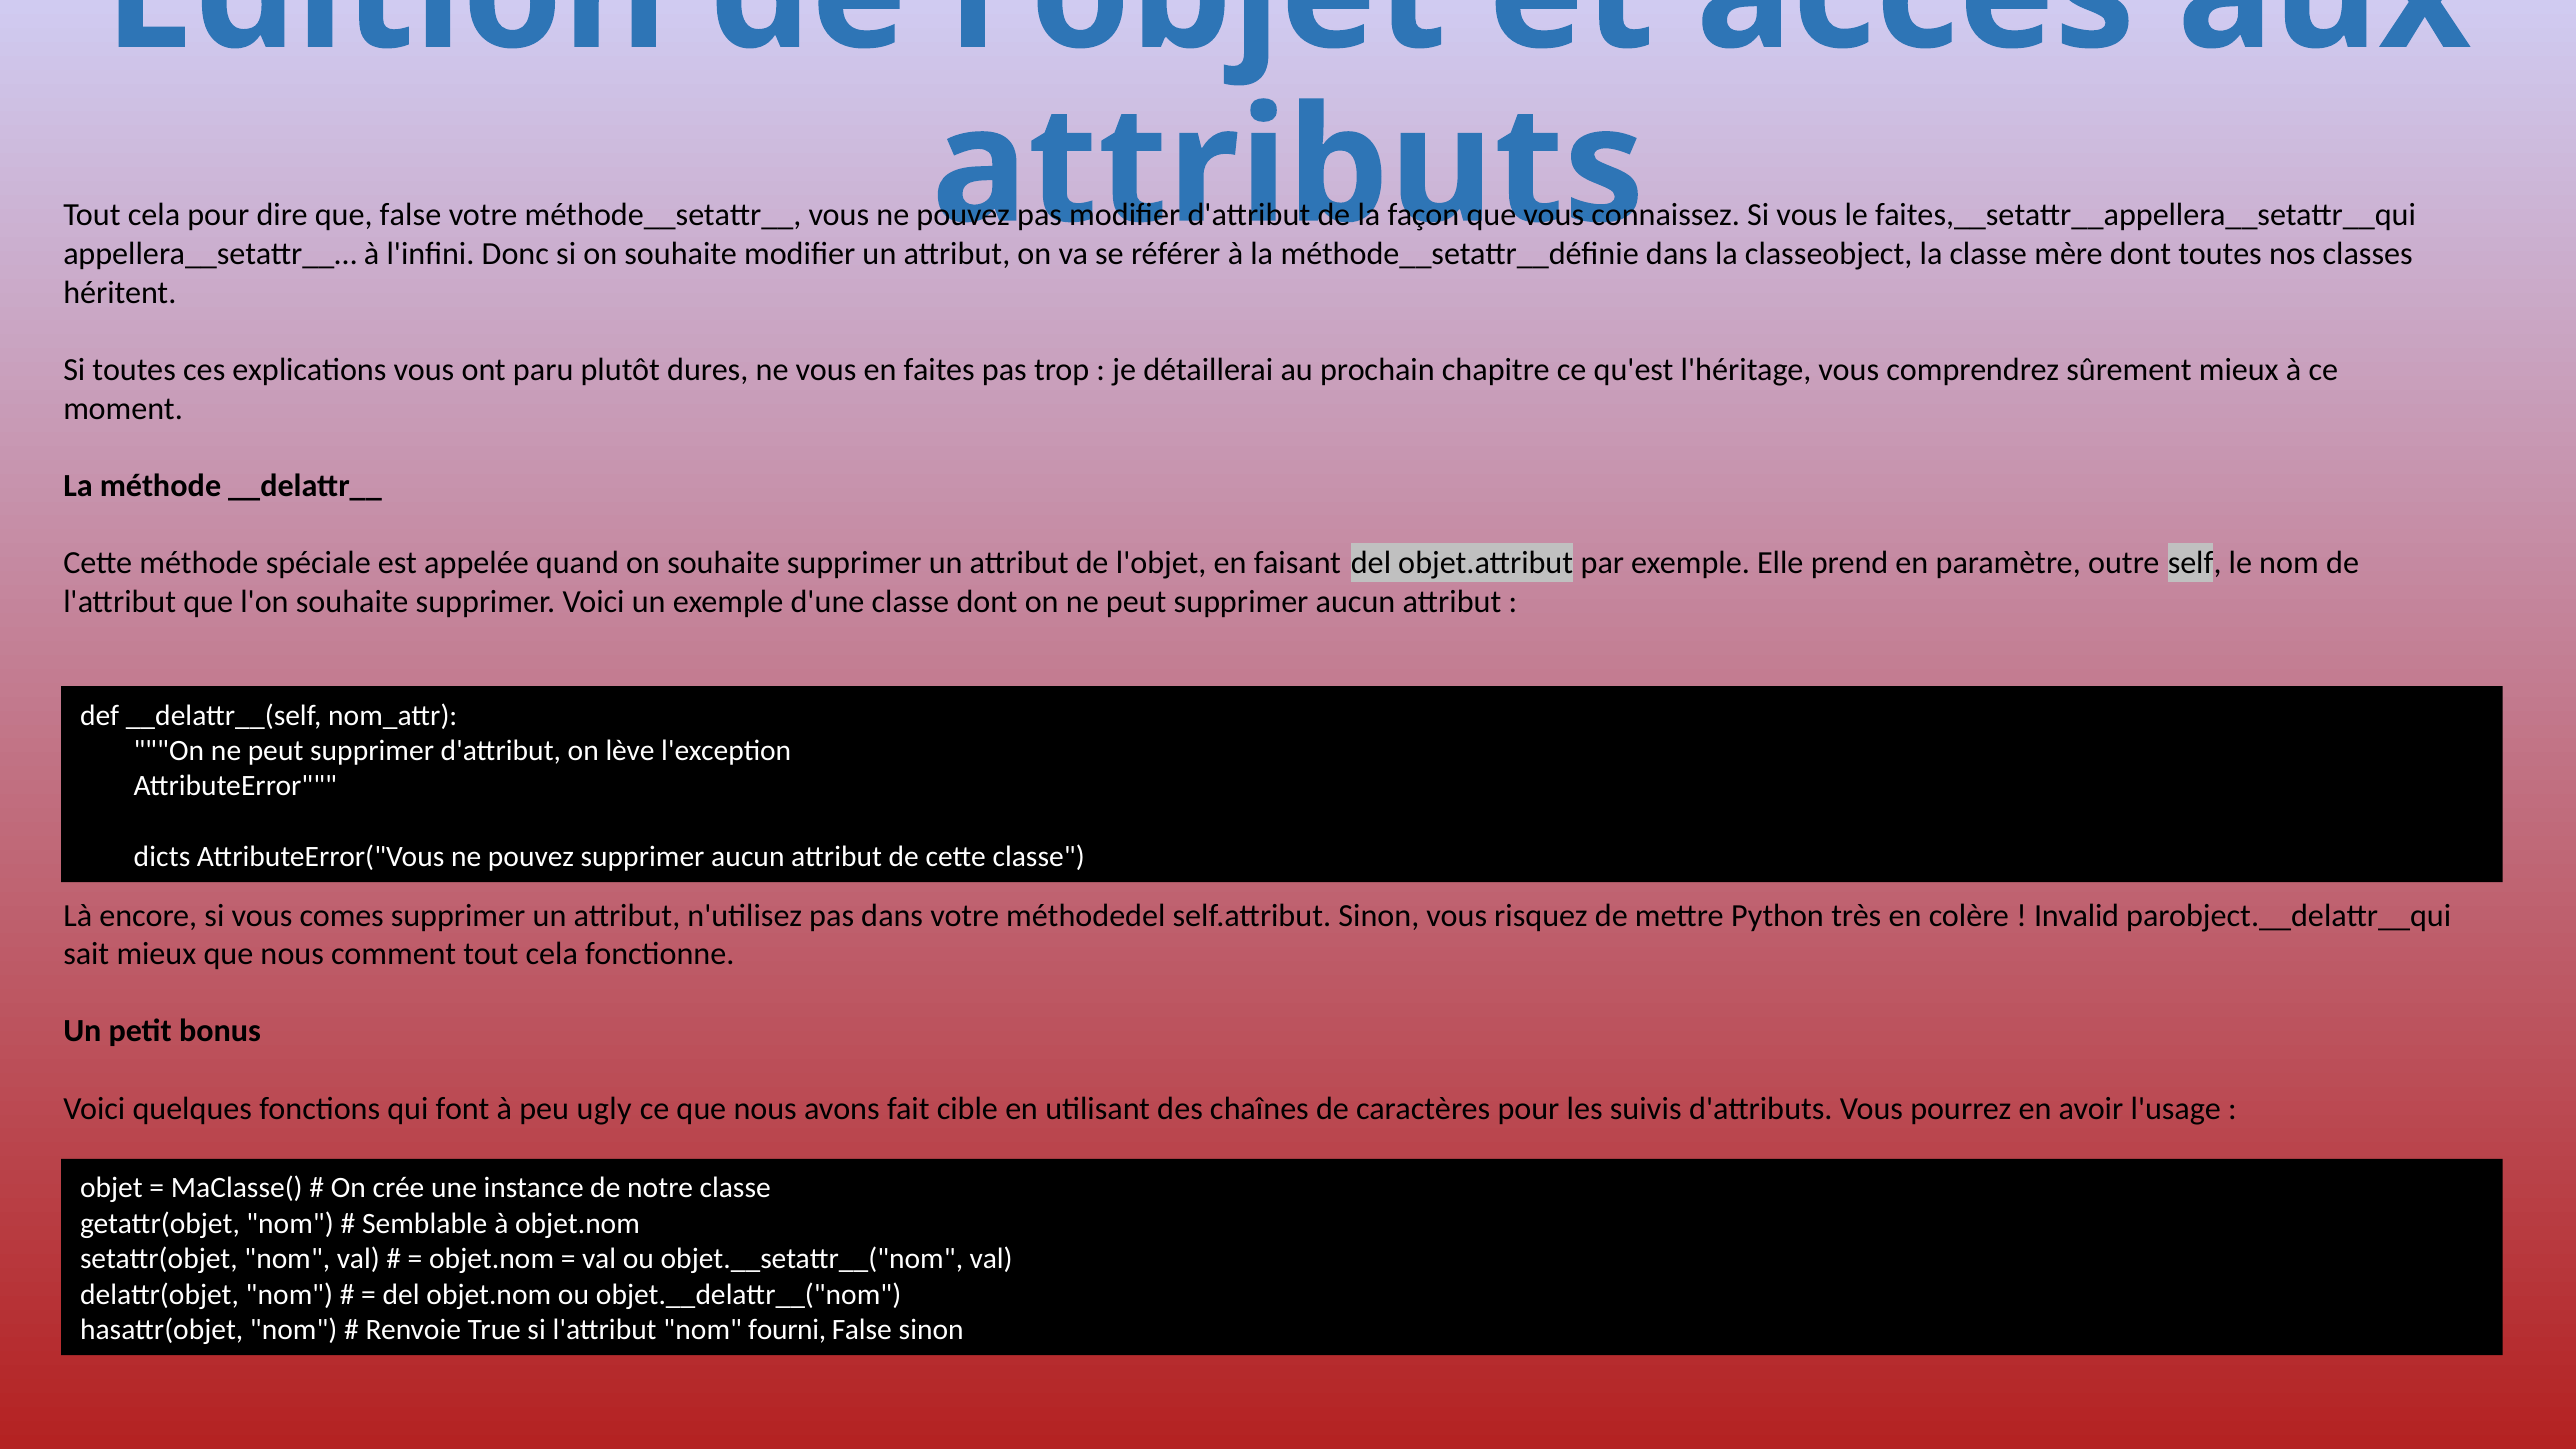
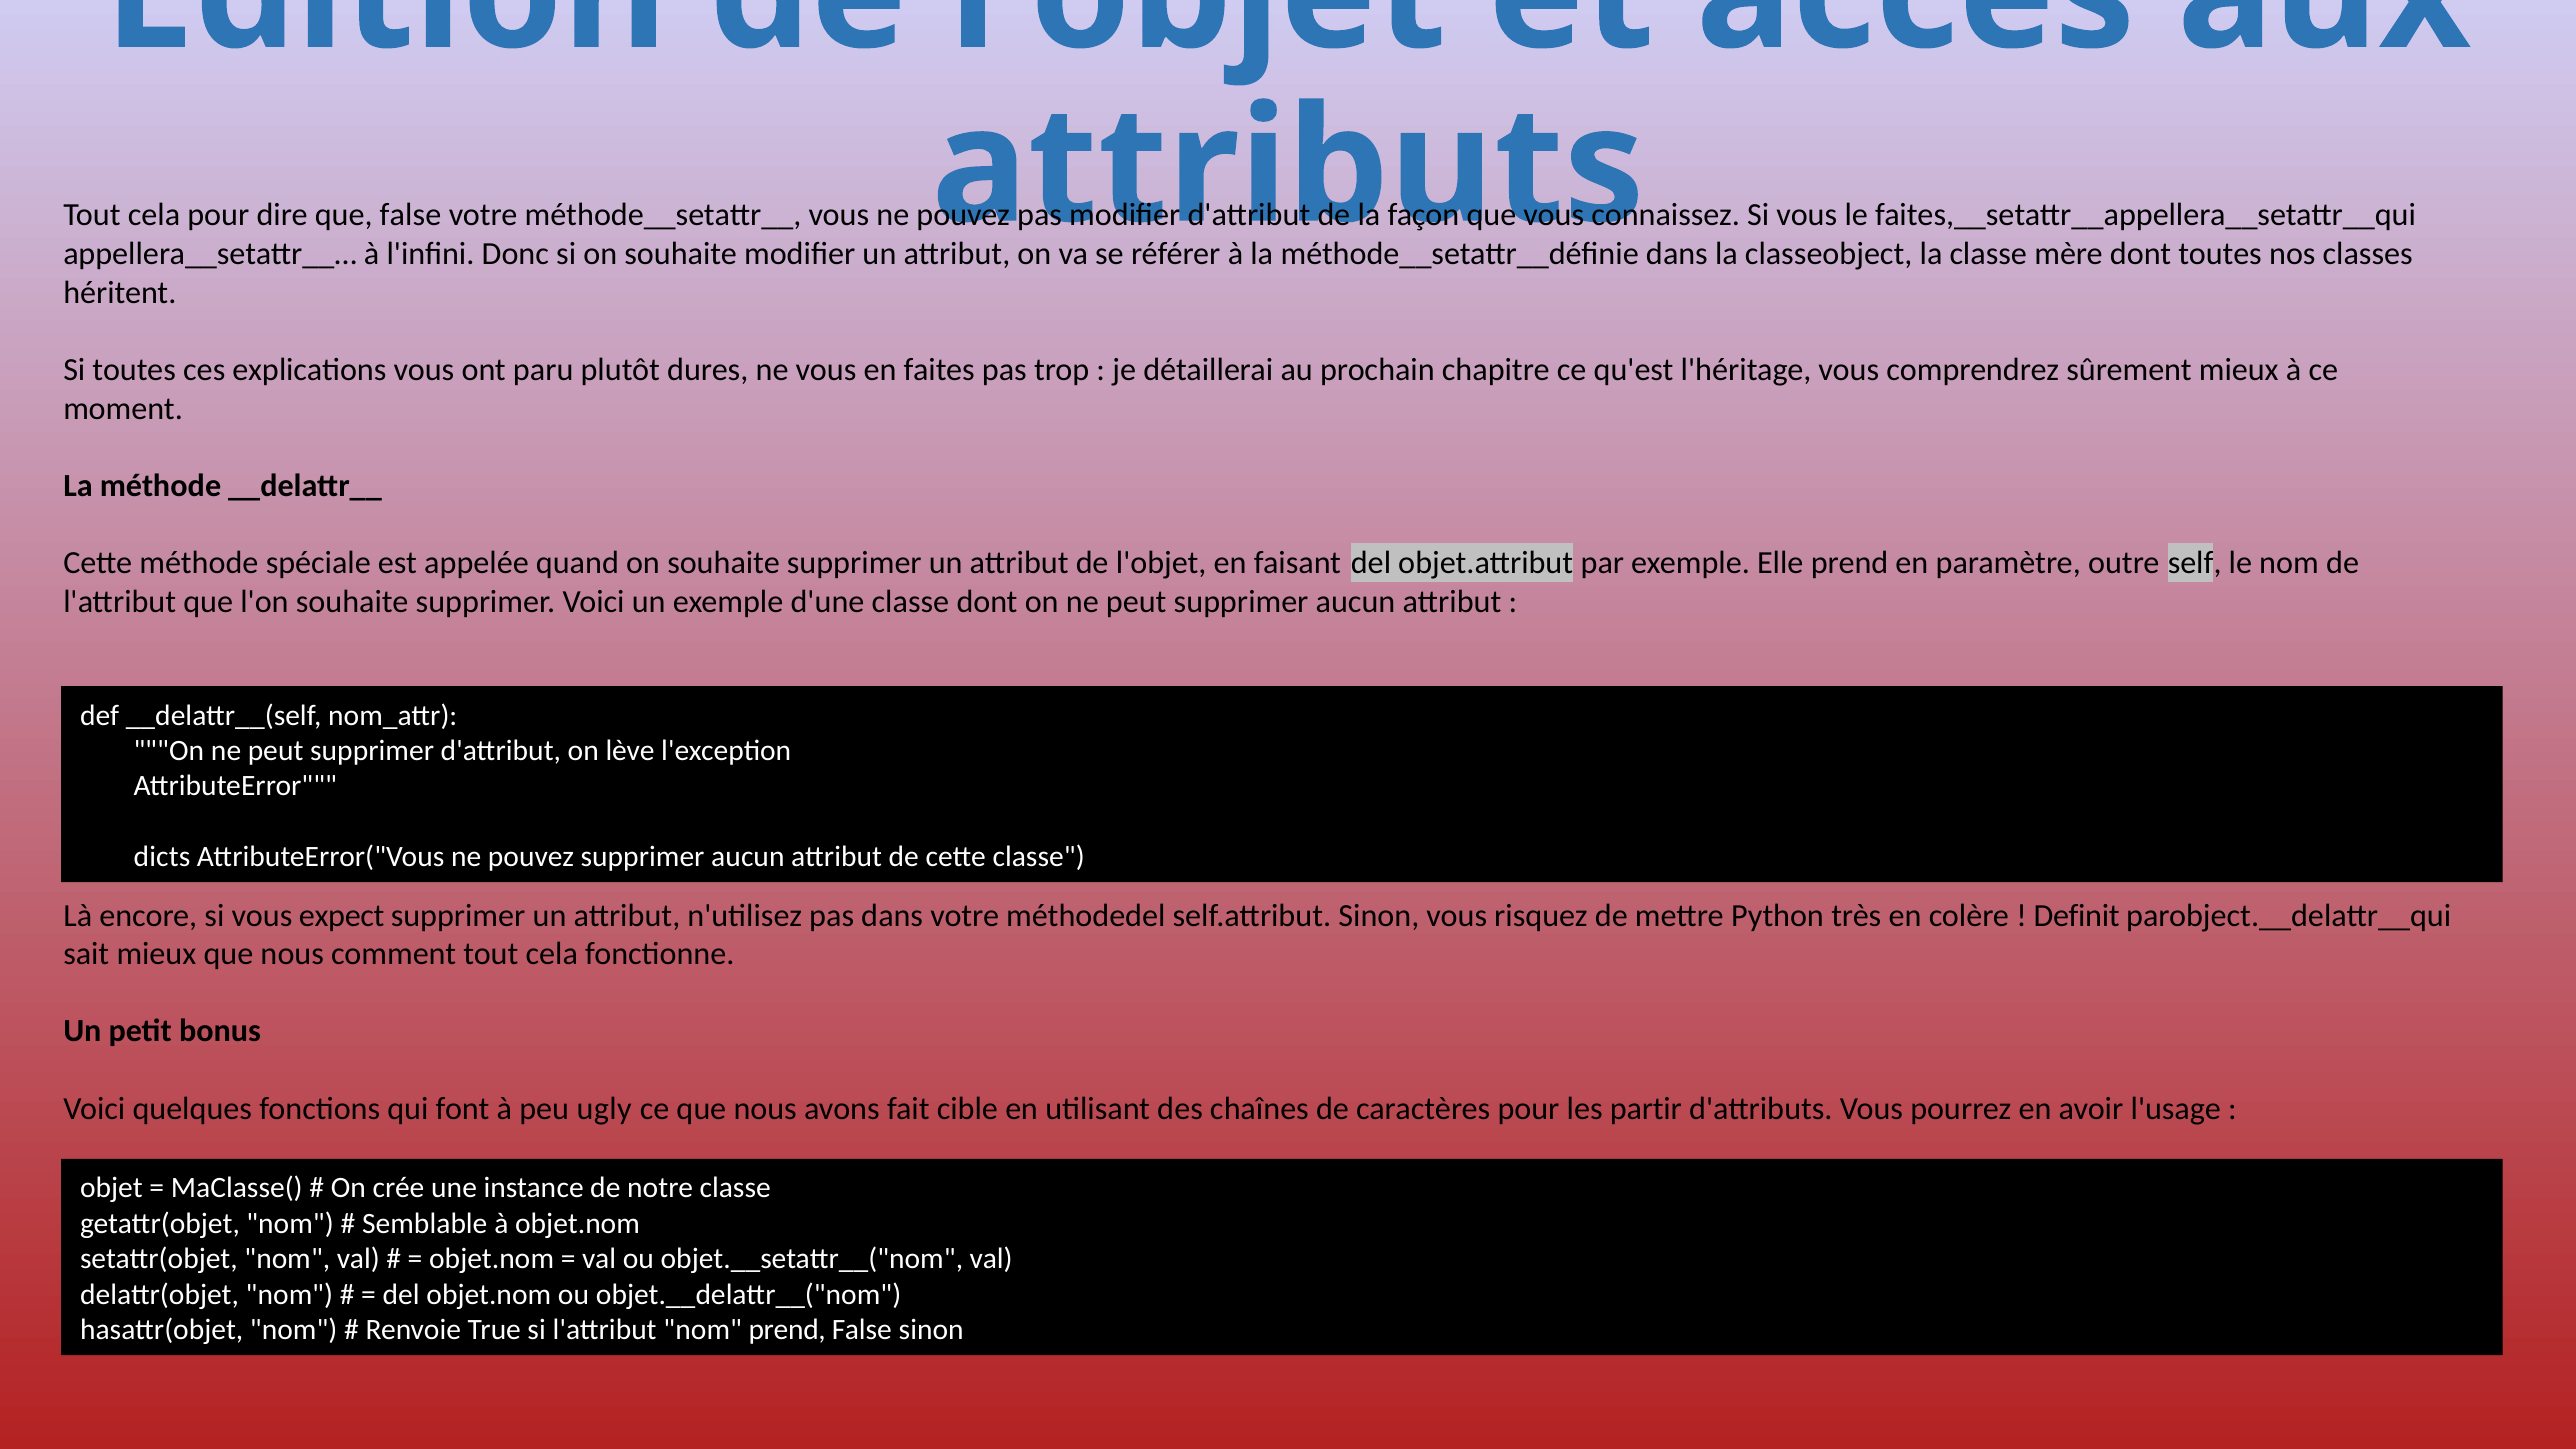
comes: comes -> expect
Invalid: Invalid -> Definit
suivis: suivis -> partir
nom fourni: fourni -> prend
